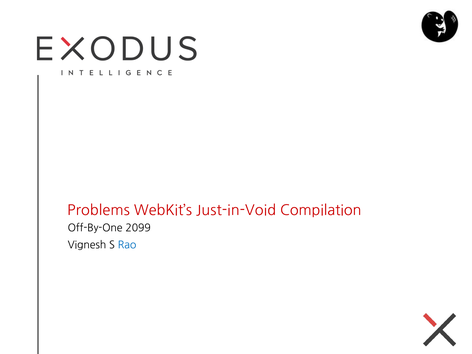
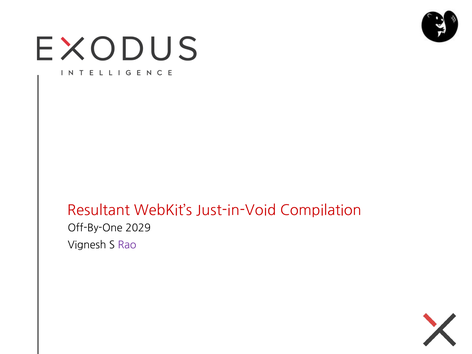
Problems: Problems -> Resultant
2099: 2099 -> 2029
Rao colour: blue -> purple
